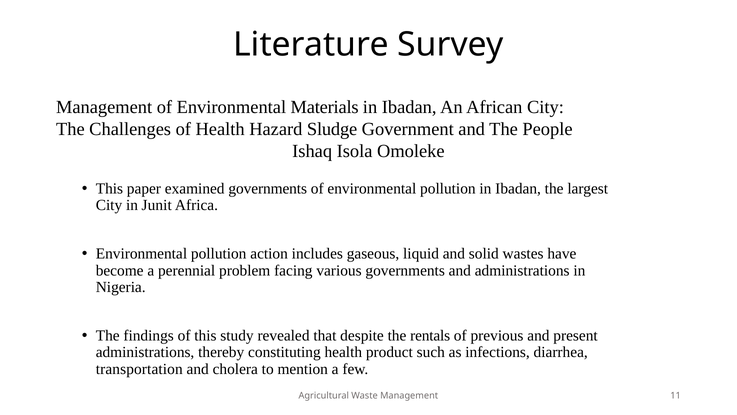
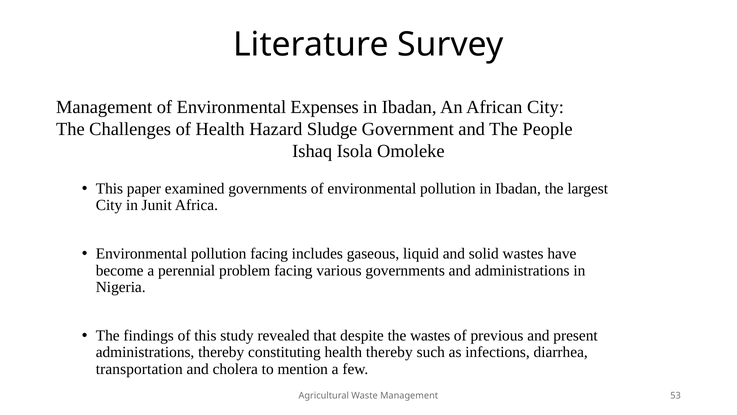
Materials: Materials -> Expenses
pollution action: action -> facing
the rentals: rentals -> wastes
health product: product -> thereby
11: 11 -> 53
